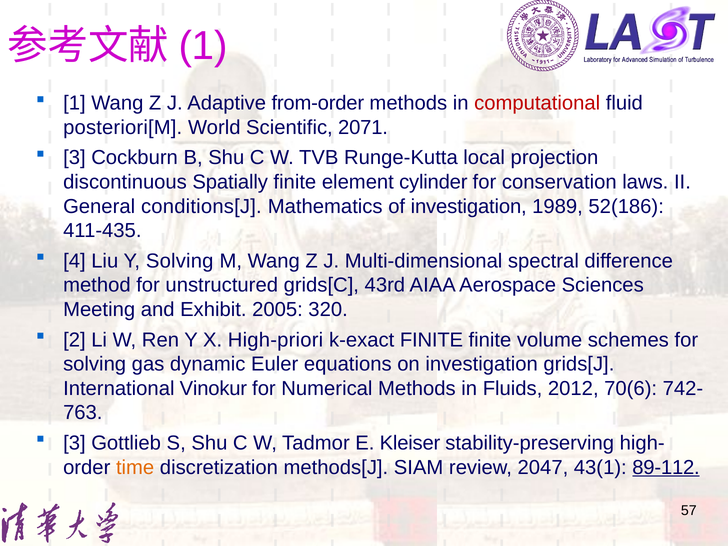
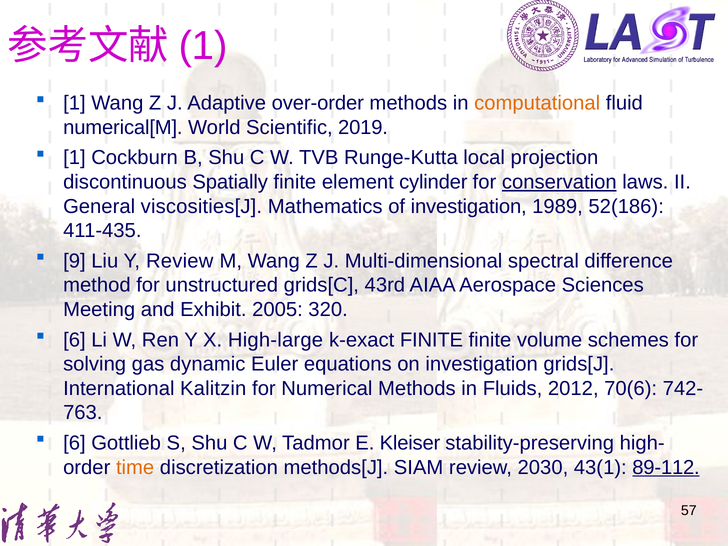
from-order: from-order -> over-order
computational colour: red -> orange
posteriori[M: posteriori[M -> numerical[M
2071: 2071 -> 2019
3 at (74, 158): 3 -> 1
conservation underline: none -> present
conditions[J: conditions[J -> viscosities[J
4: 4 -> 9
Y Solving: Solving -> Review
2 at (74, 340): 2 -> 6
High‐priori: High‐priori -> High‐large
Vinokur: Vinokur -> Kalitzin
3 at (74, 443): 3 -> 6
2047: 2047 -> 2030
